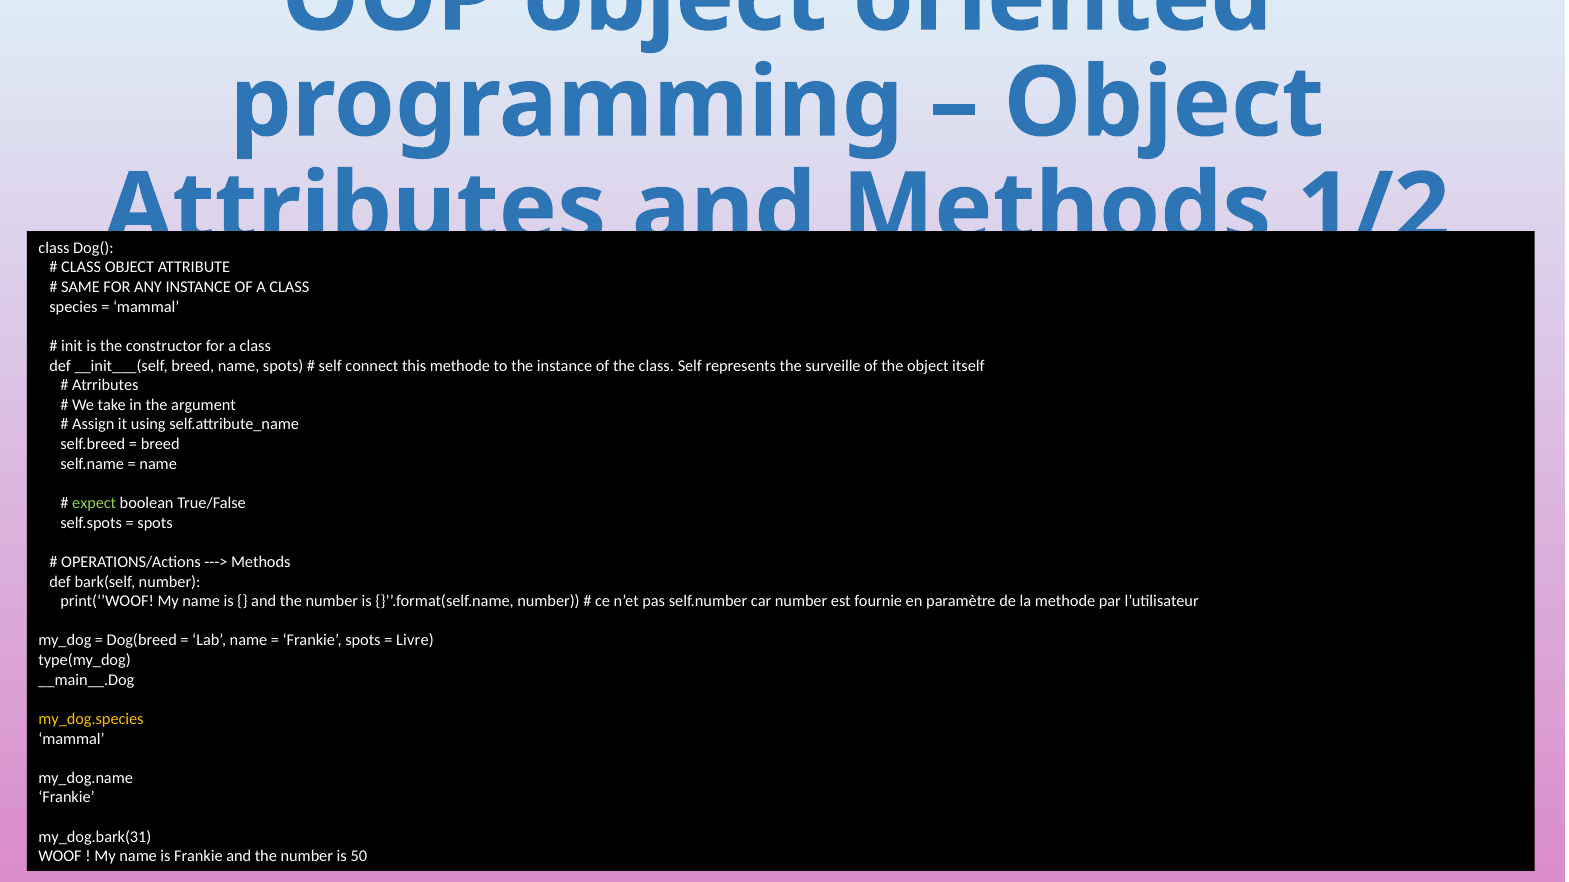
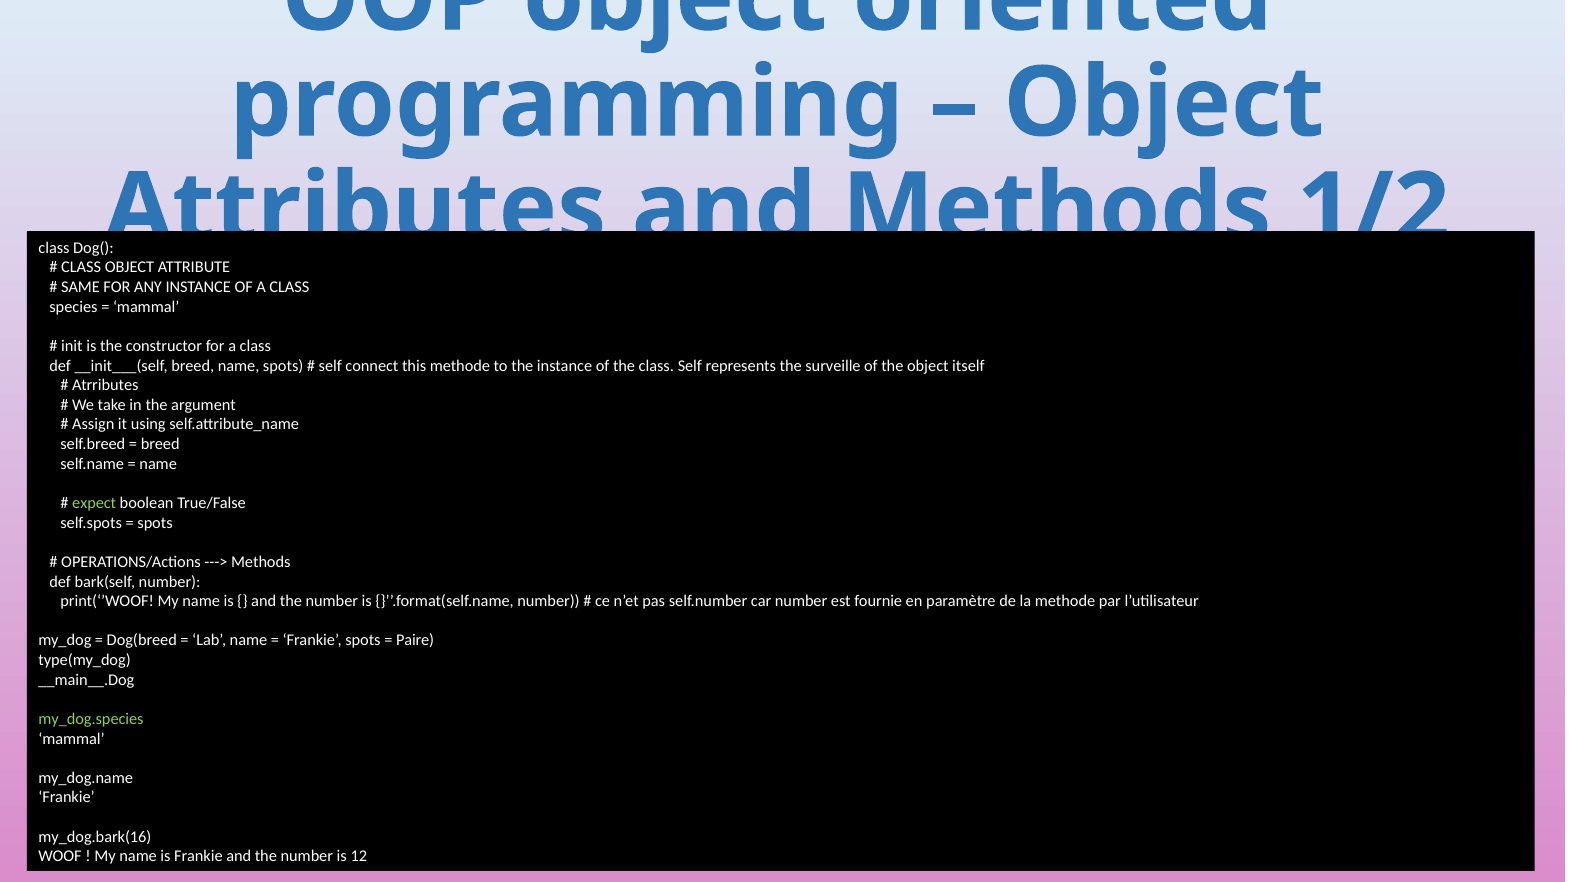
Livre: Livre -> Paire
my_dog.species colour: yellow -> light green
my_dog.bark(31: my_dog.bark(31 -> my_dog.bark(16
50: 50 -> 12
